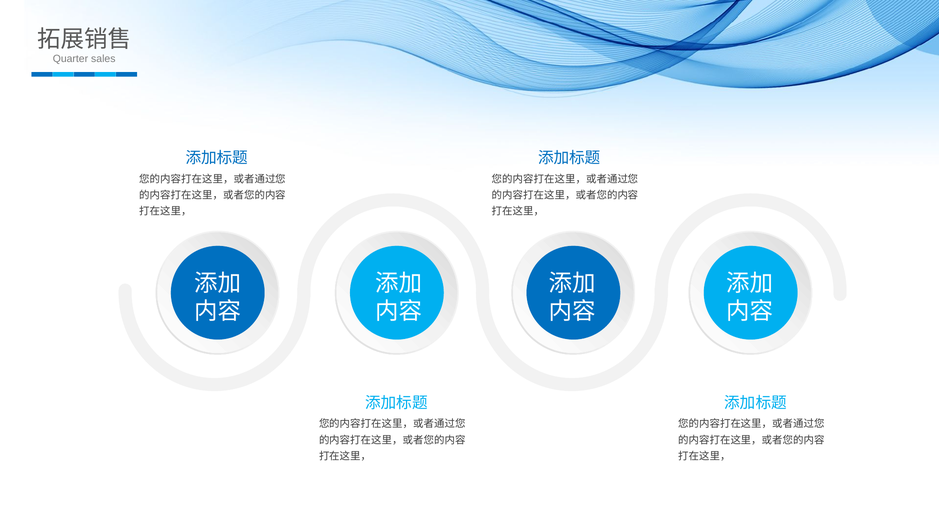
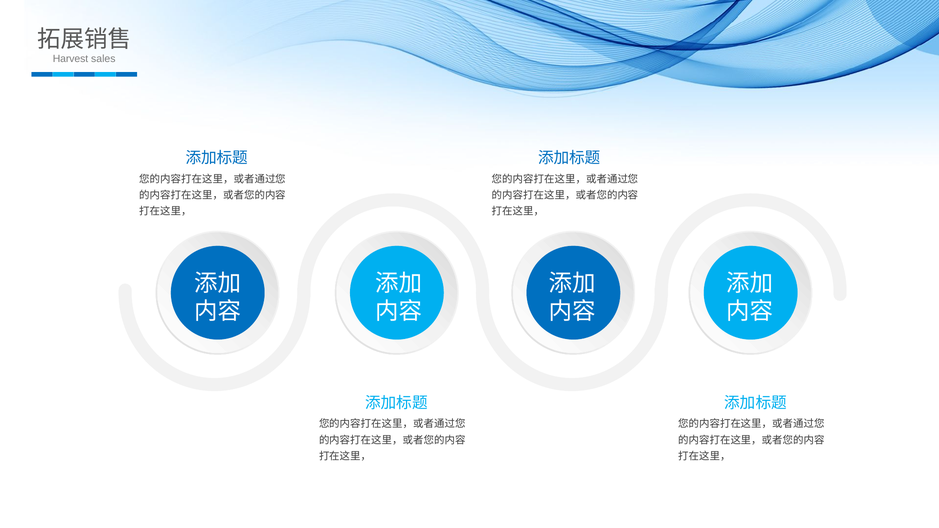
Quarter: Quarter -> Harvest
